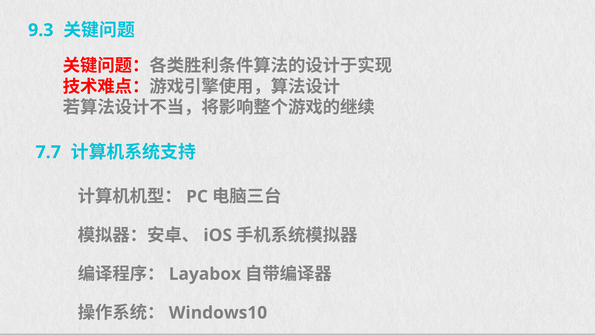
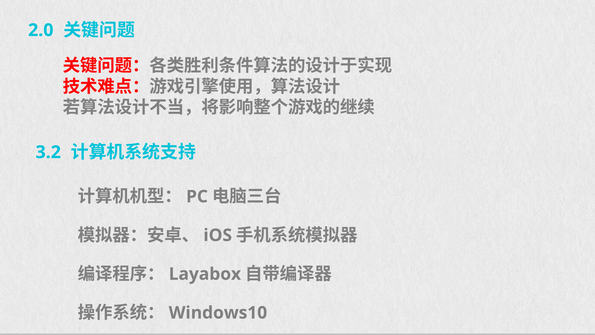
9.3: 9.3 -> 2.0
7.7: 7.7 -> 3.2
